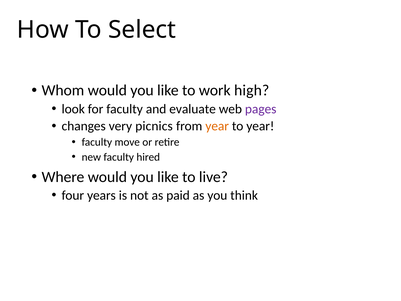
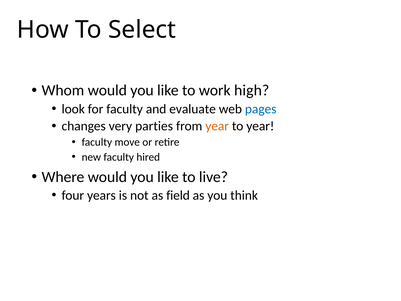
pages colour: purple -> blue
picnics: picnics -> parties
paid: paid -> field
